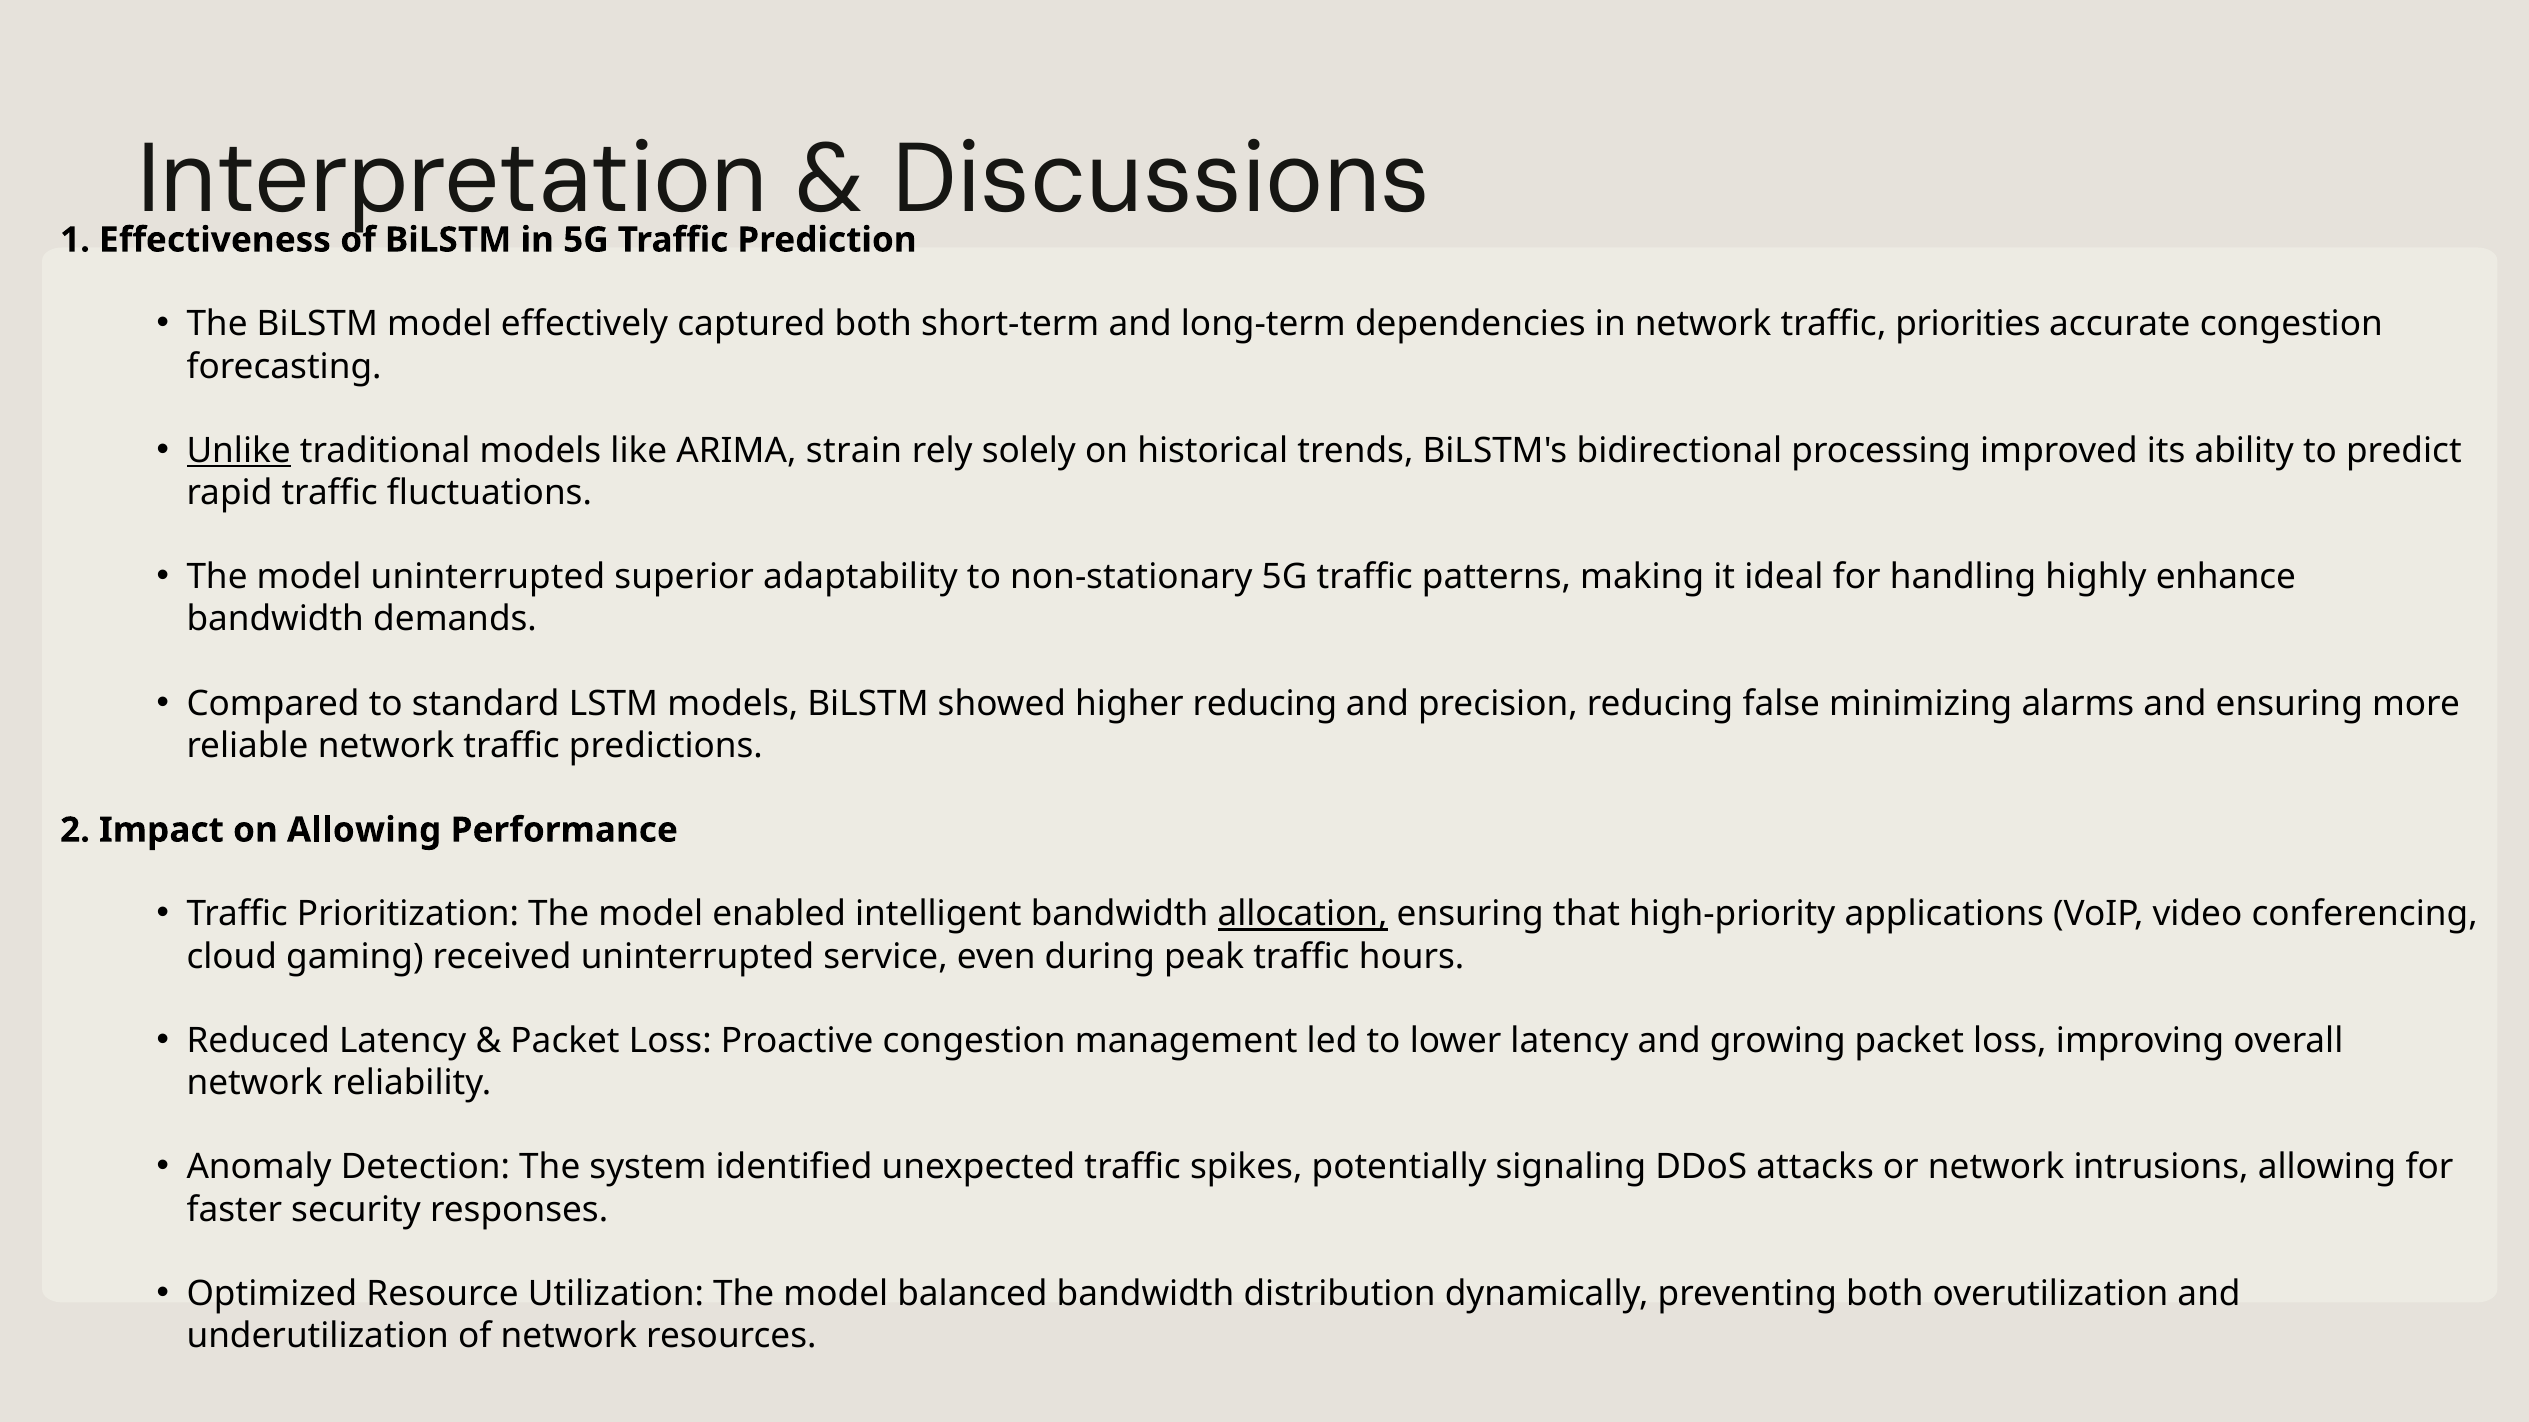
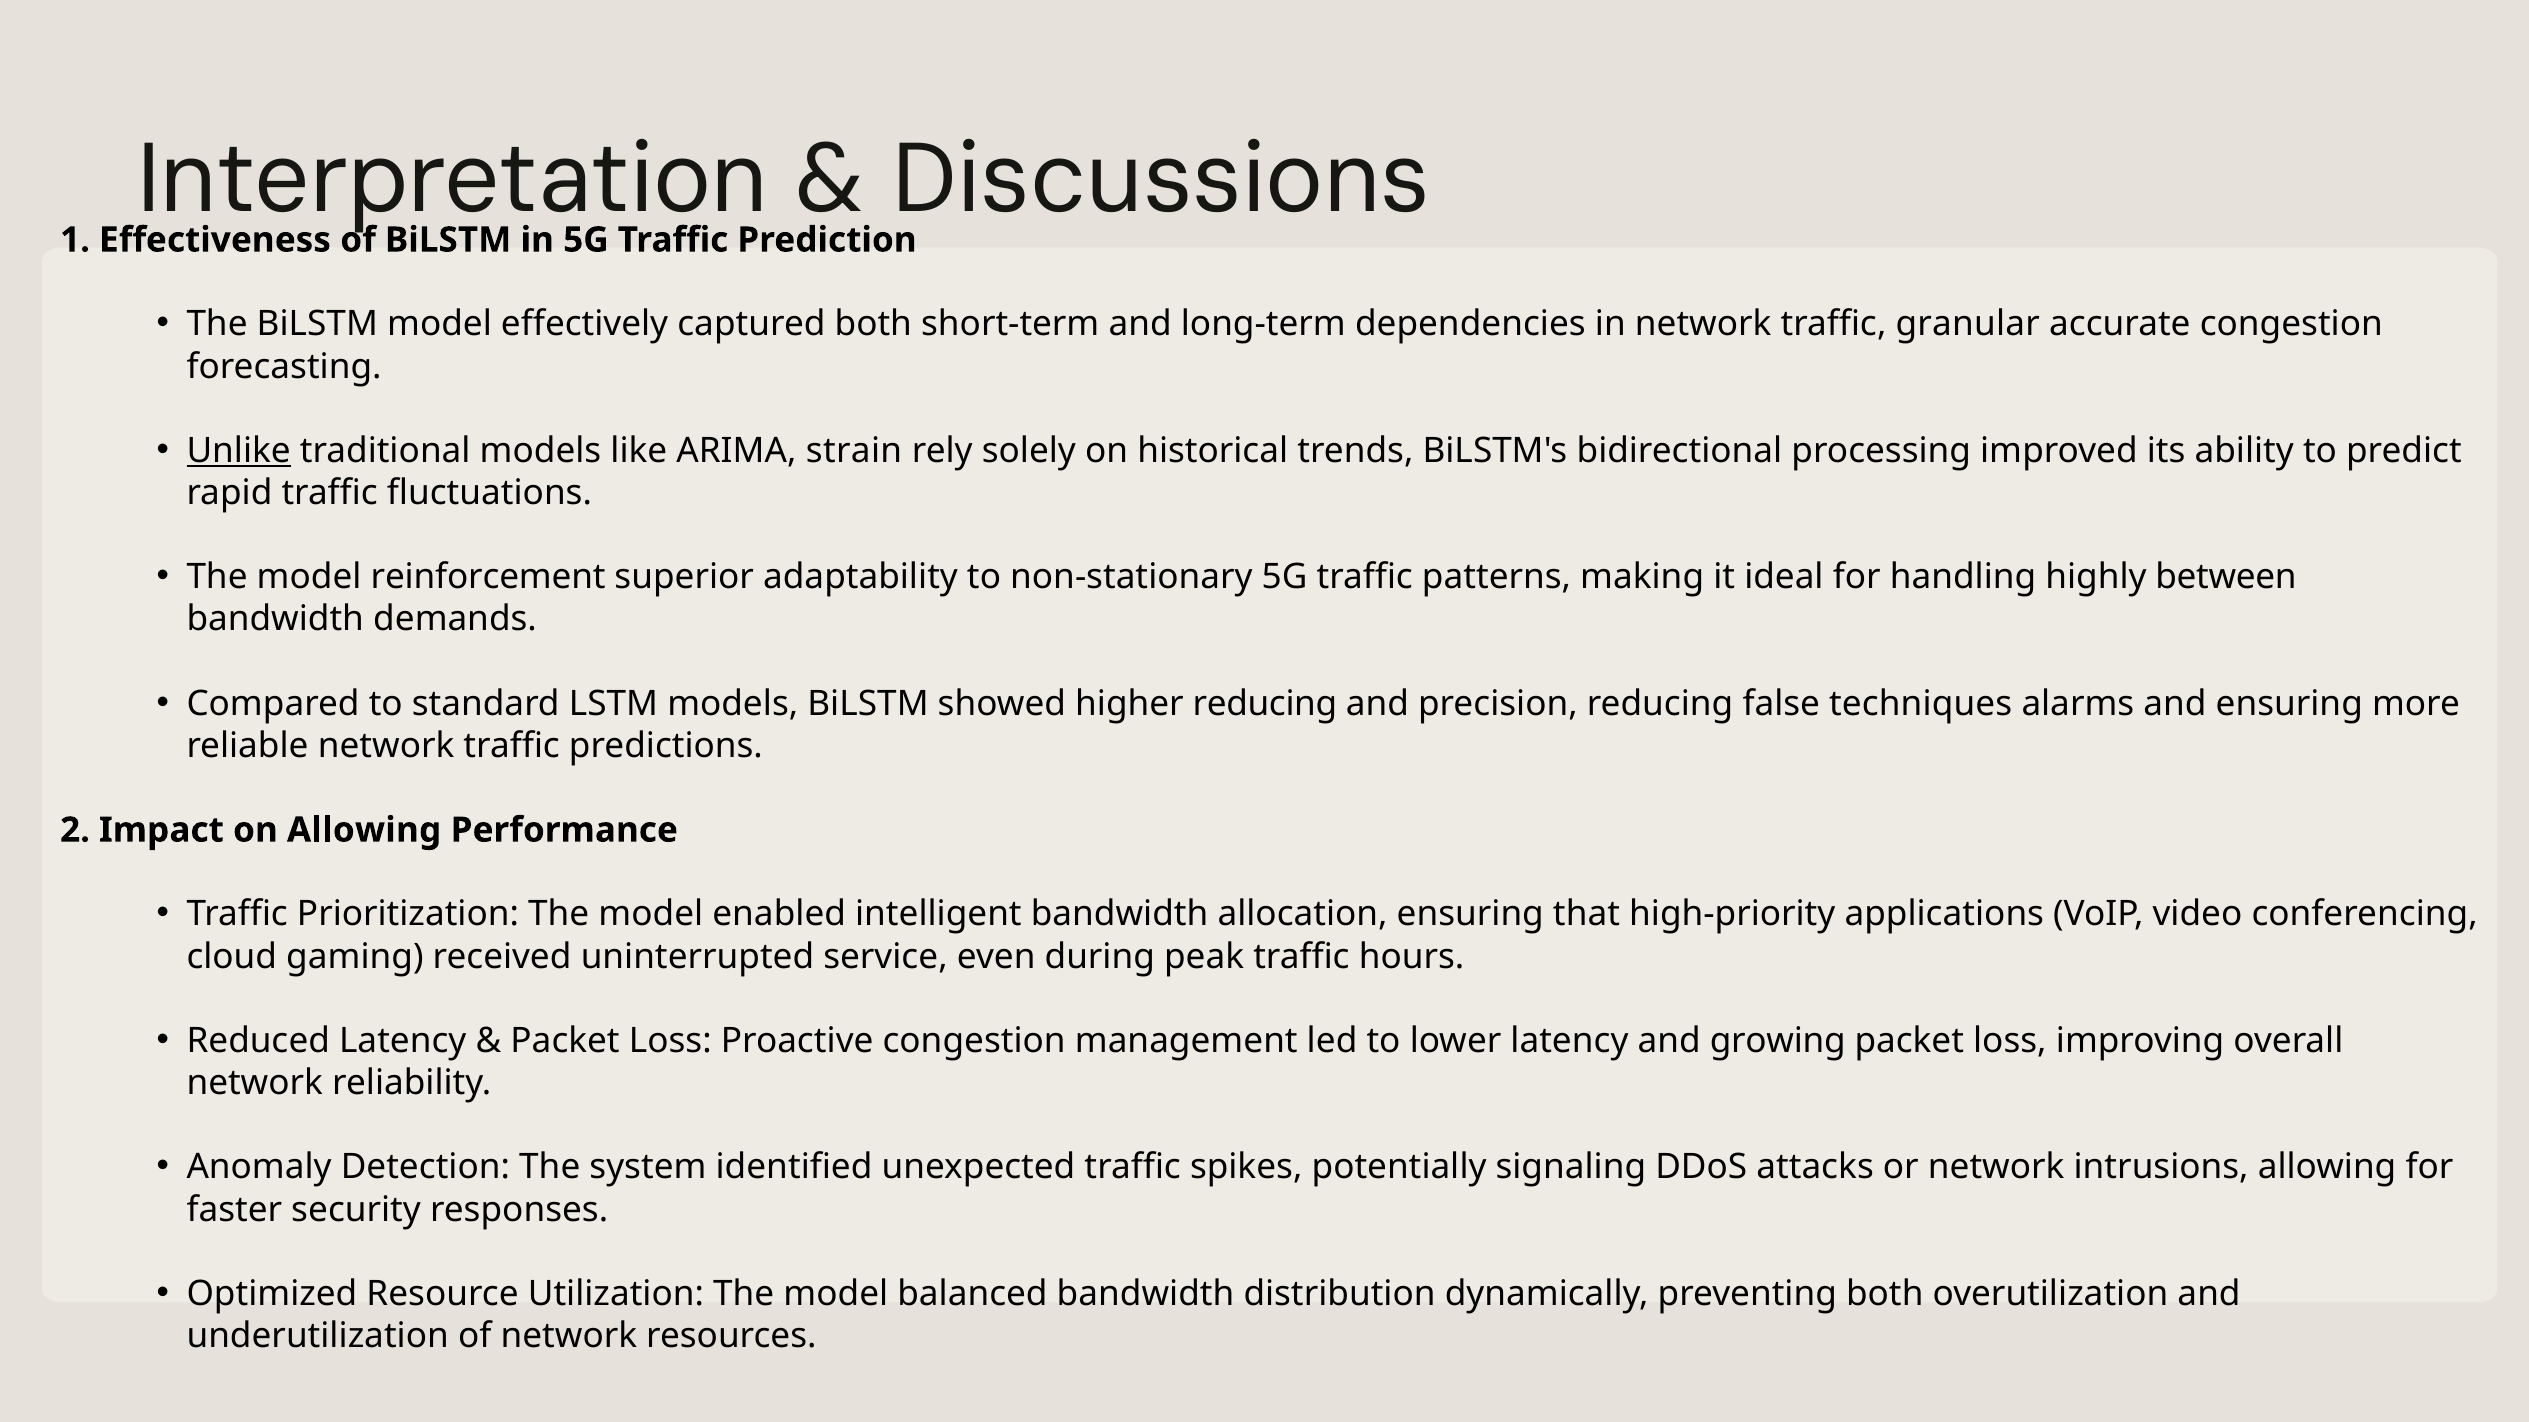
priorities: priorities -> granular
model uninterrupted: uninterrupted -> reinforcement
enhance: enhance -> between
minimizing: minimizing -> techniques
allocation underline: present -> none
